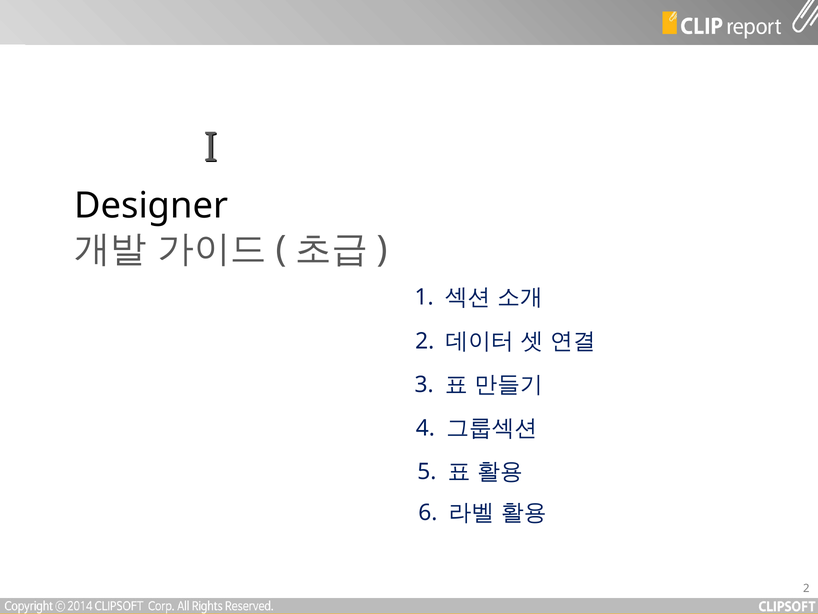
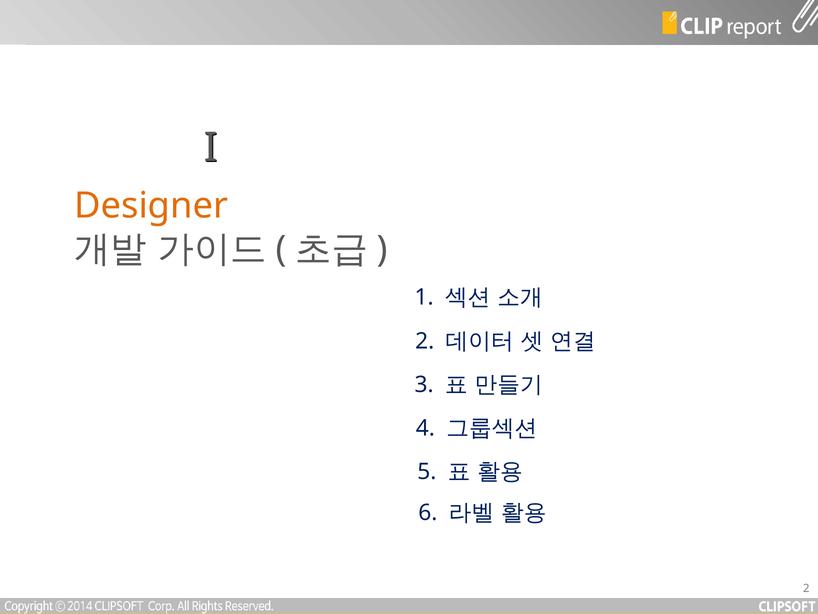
Designer colour: black -> orange
